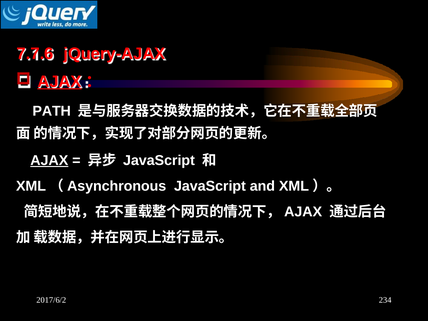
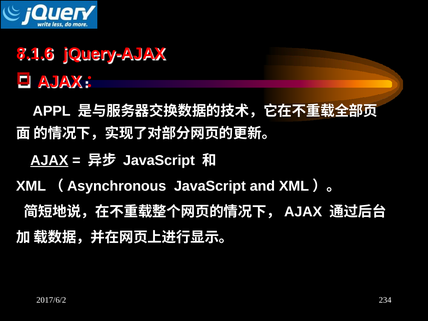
7.7.6: 7.7.6 -> 8.1.6
AJAX at (60, 82) underline: present -> none
PATH: PATH -> APPL
